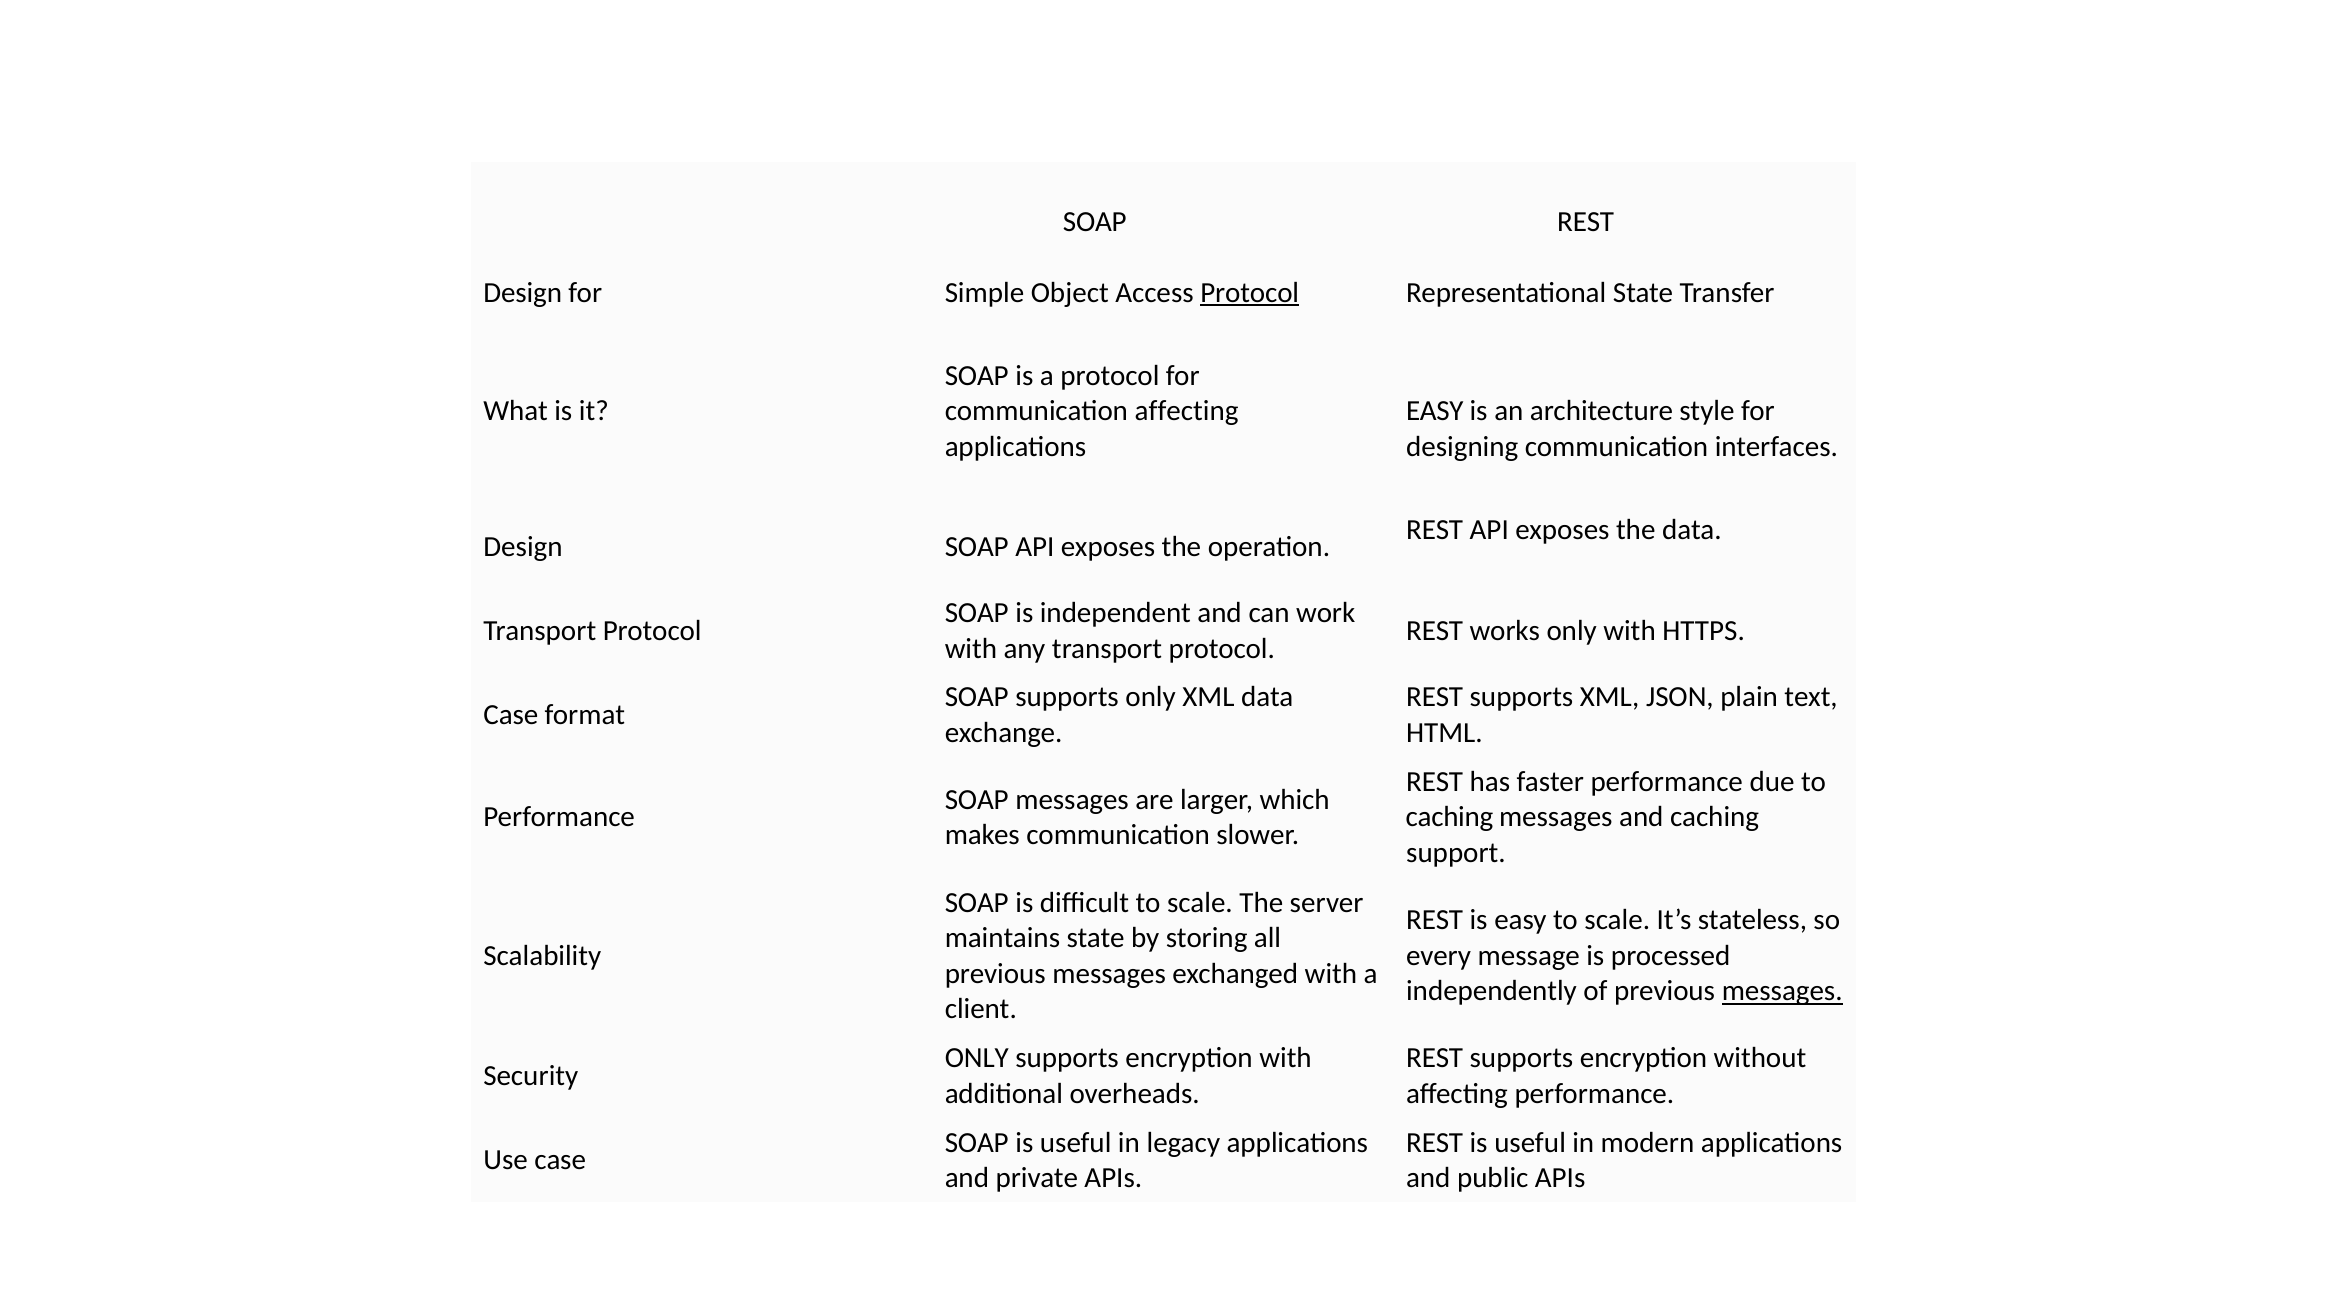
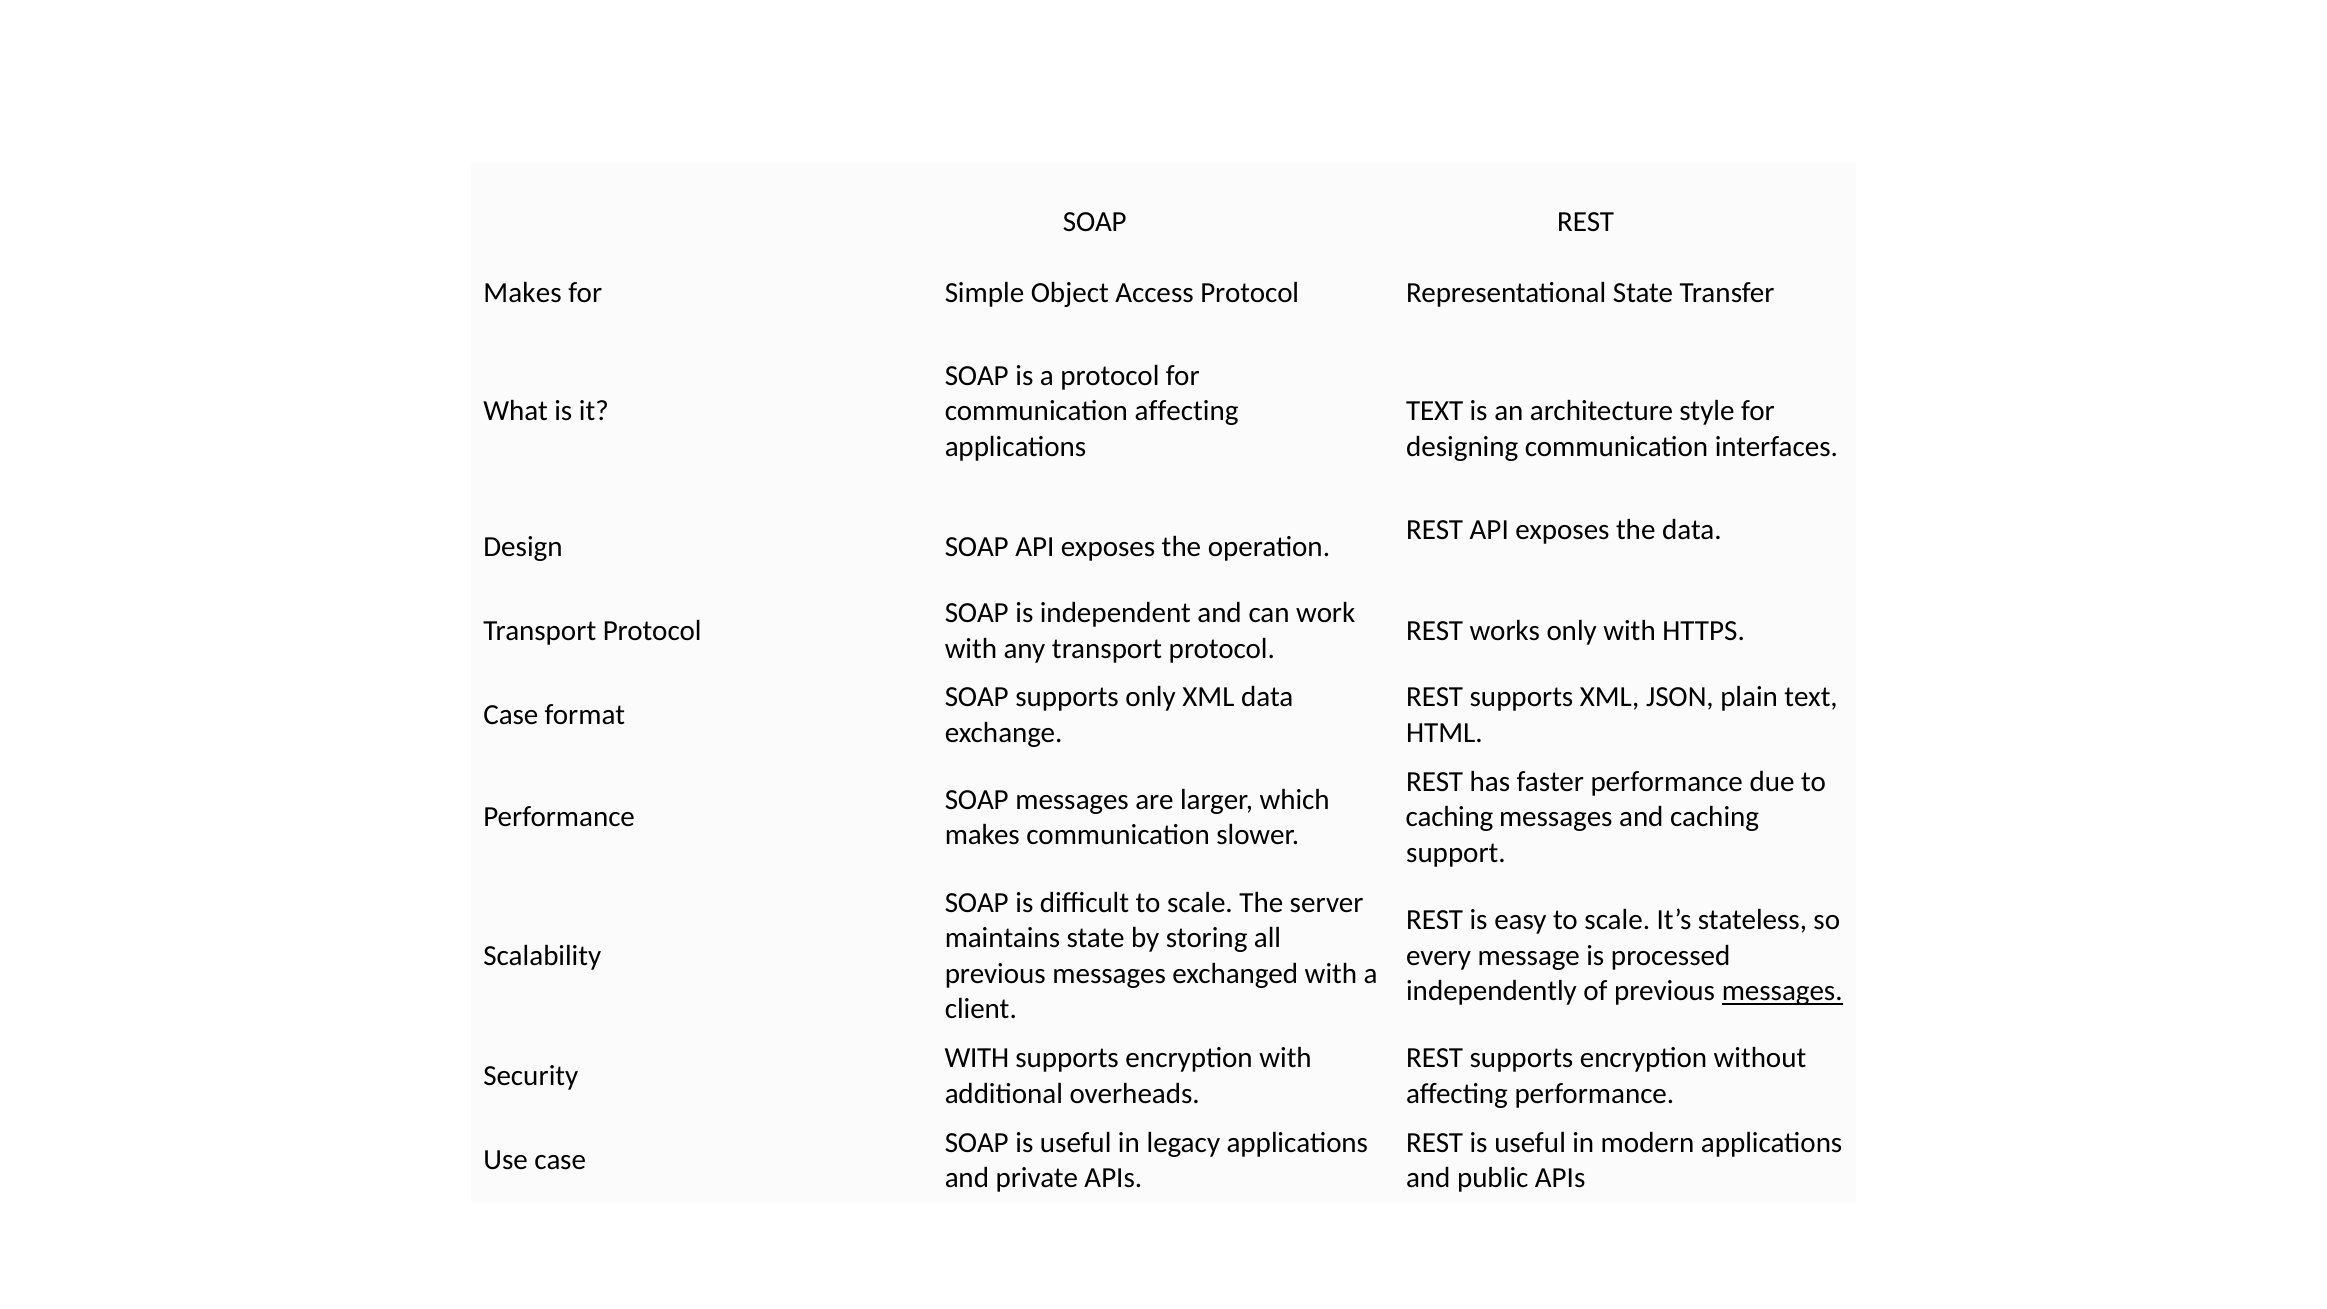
Design at (523, 293): Design -> Makes
Protocol at (1250, 293) underline: present -> none
EASY at (1435, 411): EASY -> TEXT
ONLY at (977, 1058): ONLY -> WITH
